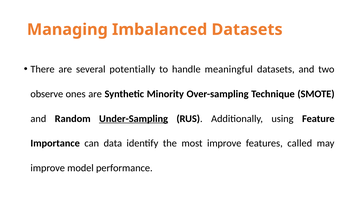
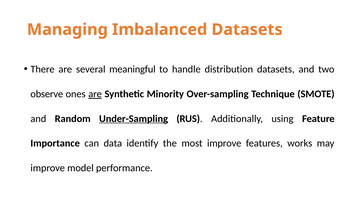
potentially: potentially -> meaningful
meaningful: meaningful -> distribution
are at (95, 94) underline: none -> present
called: called -> works
